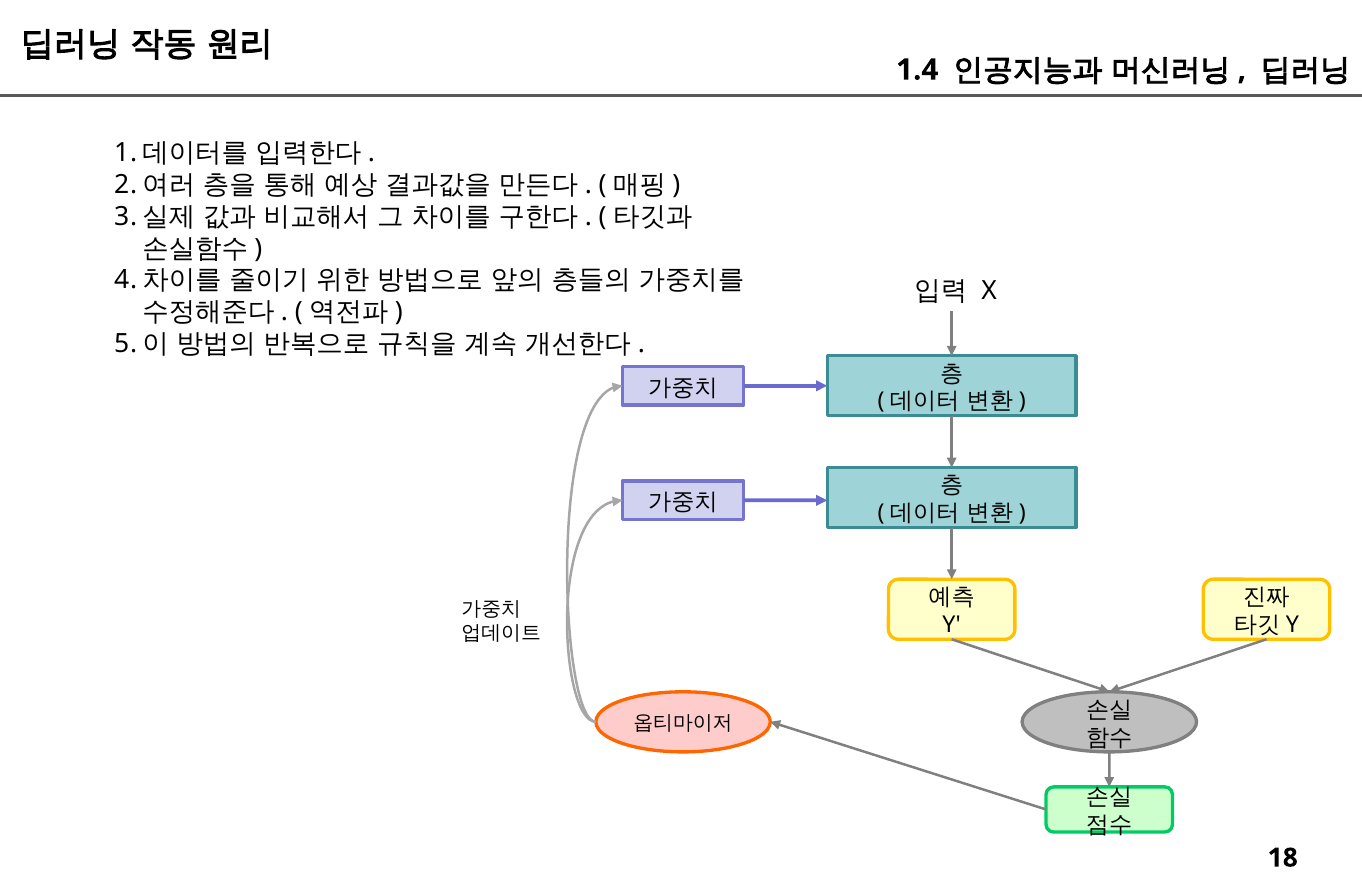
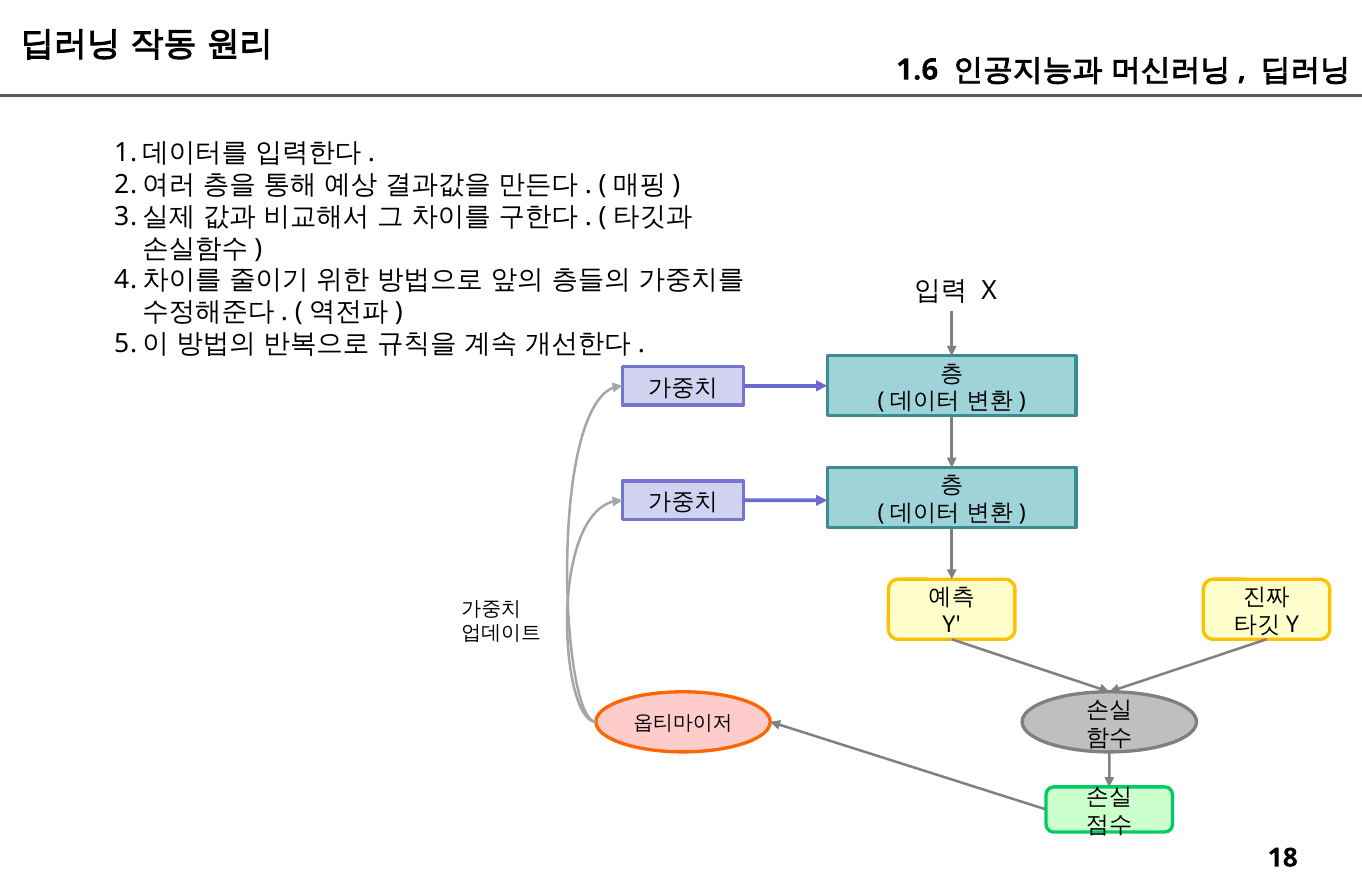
1.4: 1.4 -> 1.6
